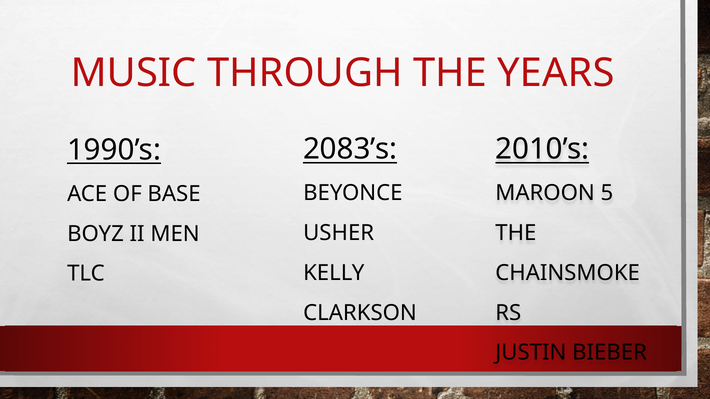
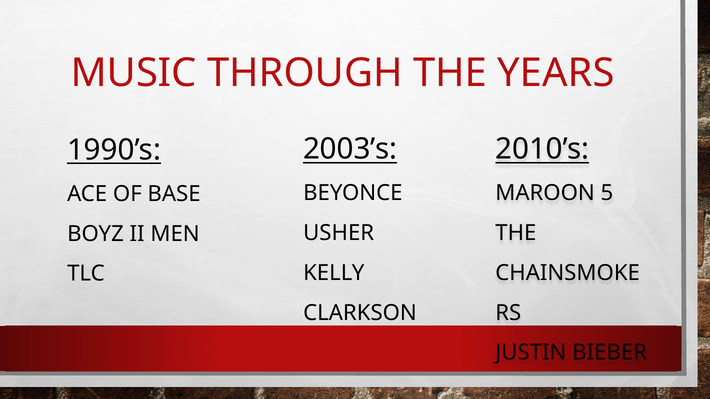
2083’s: 2083’s -> 2003’s
